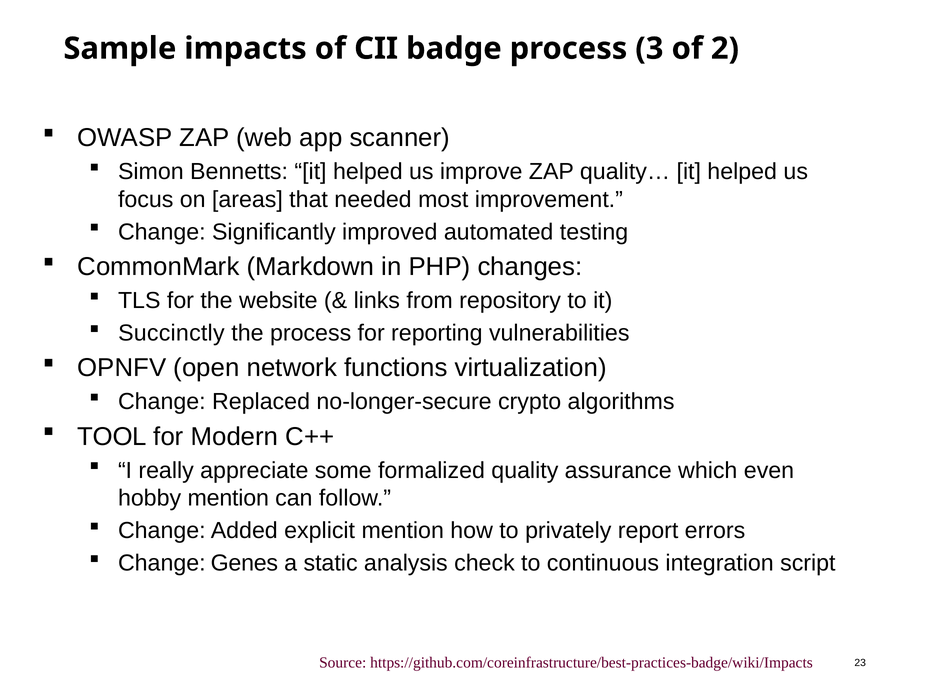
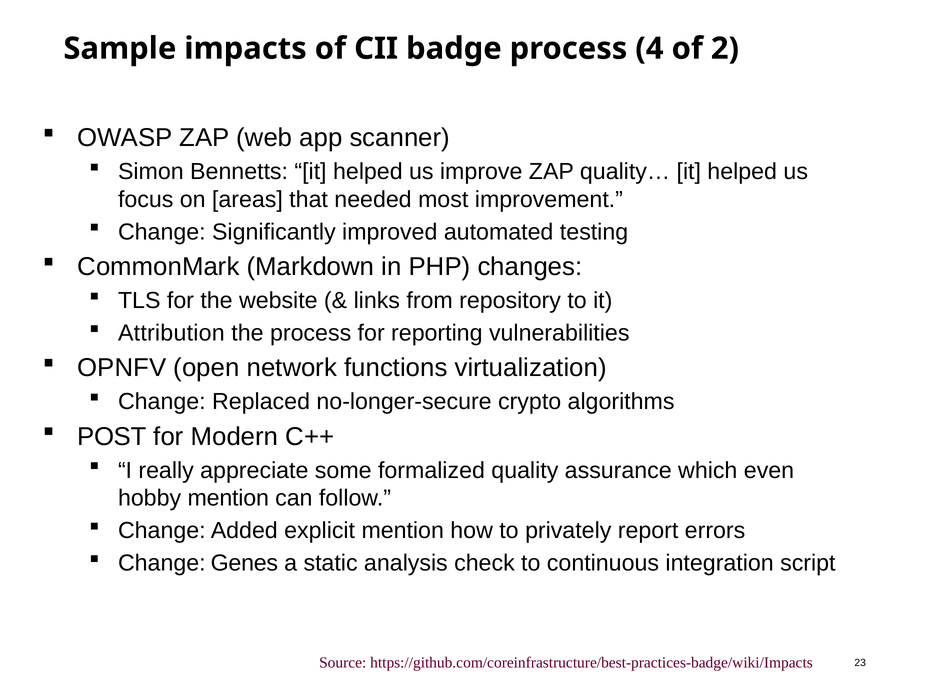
3: 3 -> 4
Succinctly: Succinctly -> Attribution
TOOL: TOOL -> POST
